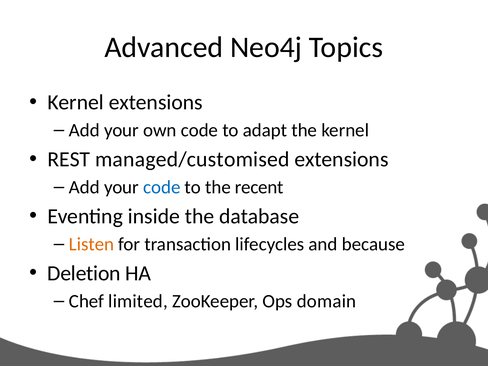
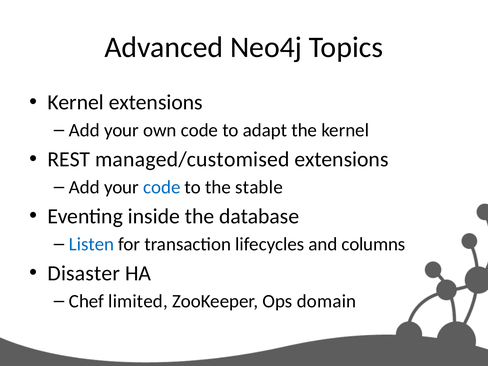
recent: recent -> stable
Listen colour: orange -> blue
because: because -> columns
Deletion: Deletion -> Disaster
